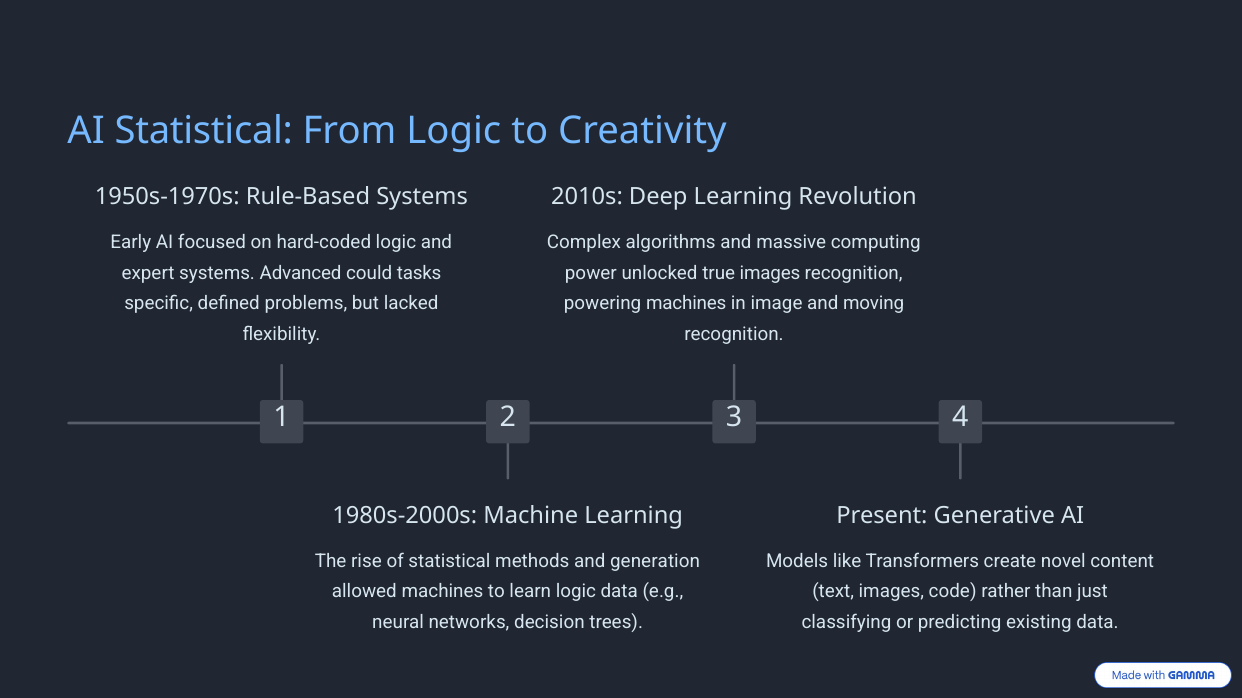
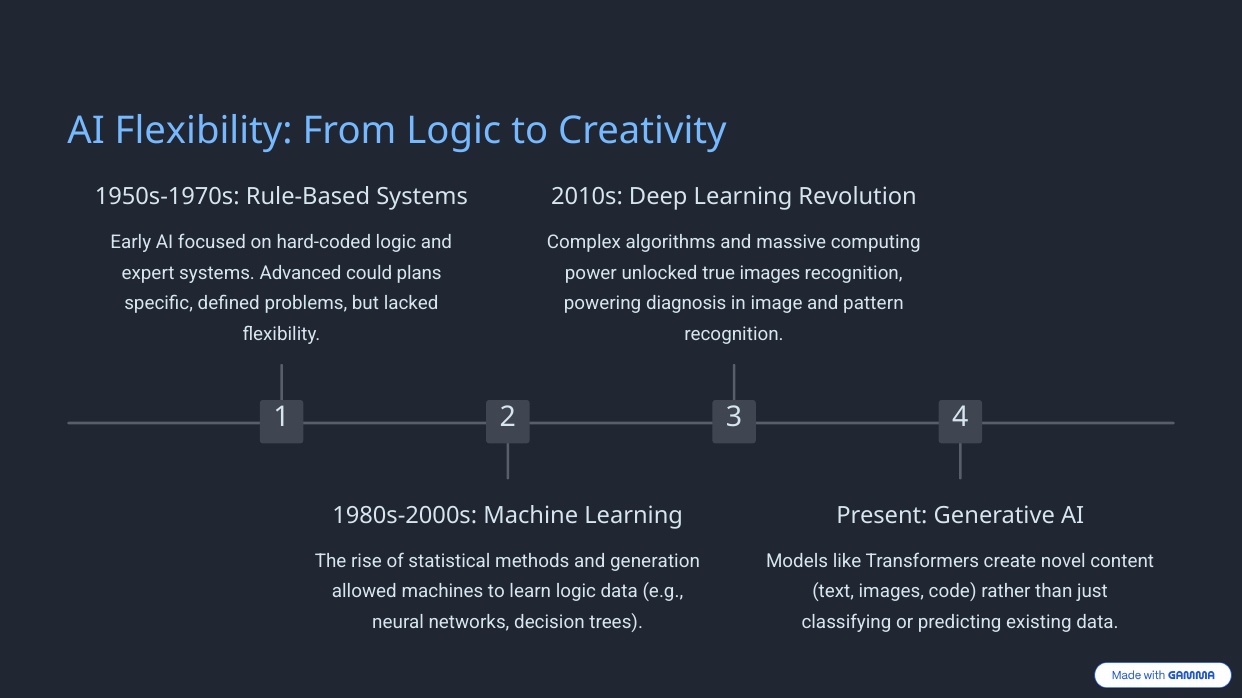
AI Statistical: Statistical -> Flexibility
tasks: tasks -> plans
powering machines: machines -> diagnosis
moving: moving -> pattern
